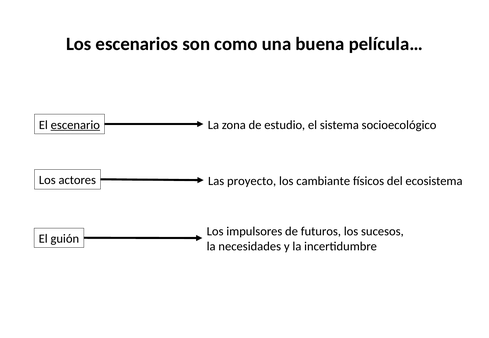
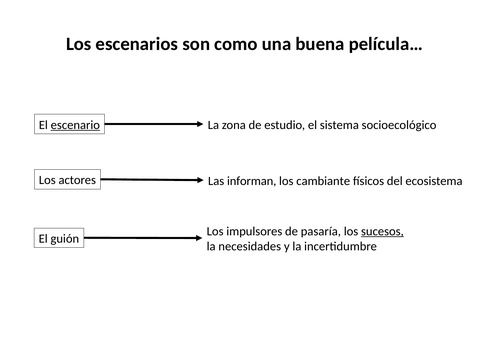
proyecto: proyecto -> informan
futuros: futuros -> pasaría
sucesos underline: none -> present
